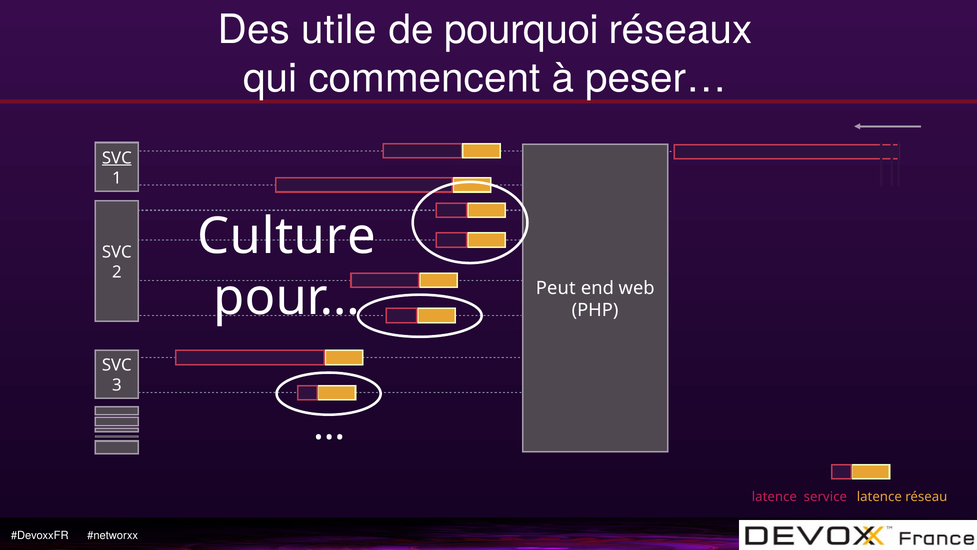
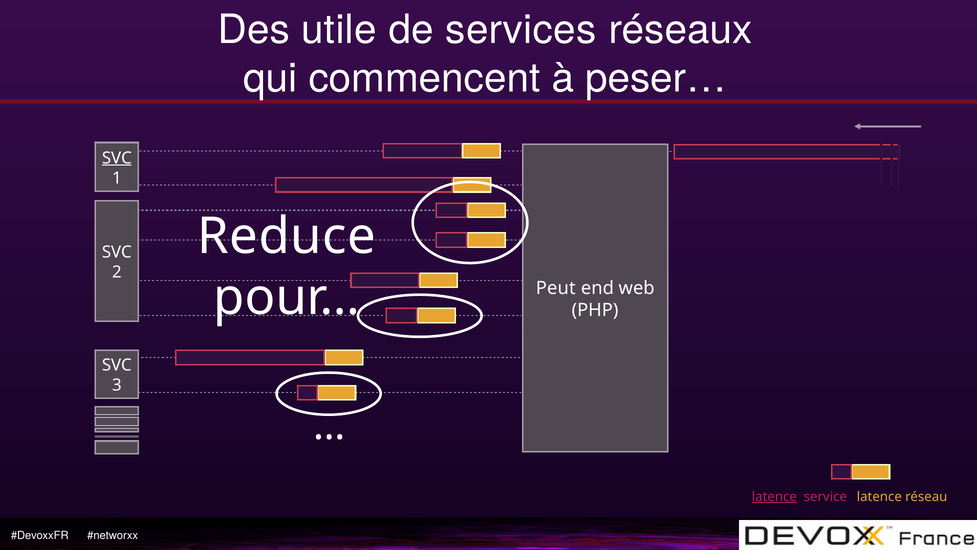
pourquoi: pourquoi -> services
Culture: Culture -> Reduce
latence at (774, 497) underline: none -> present
